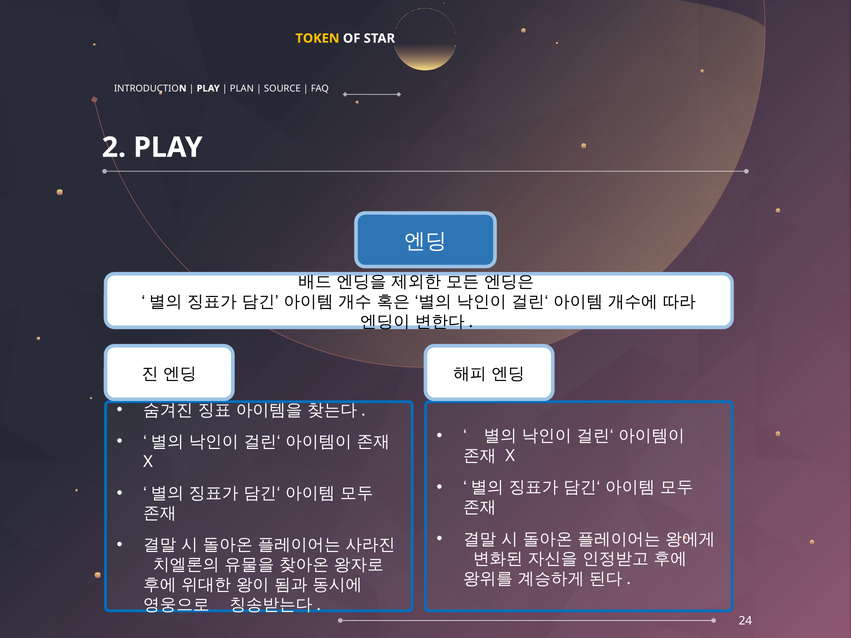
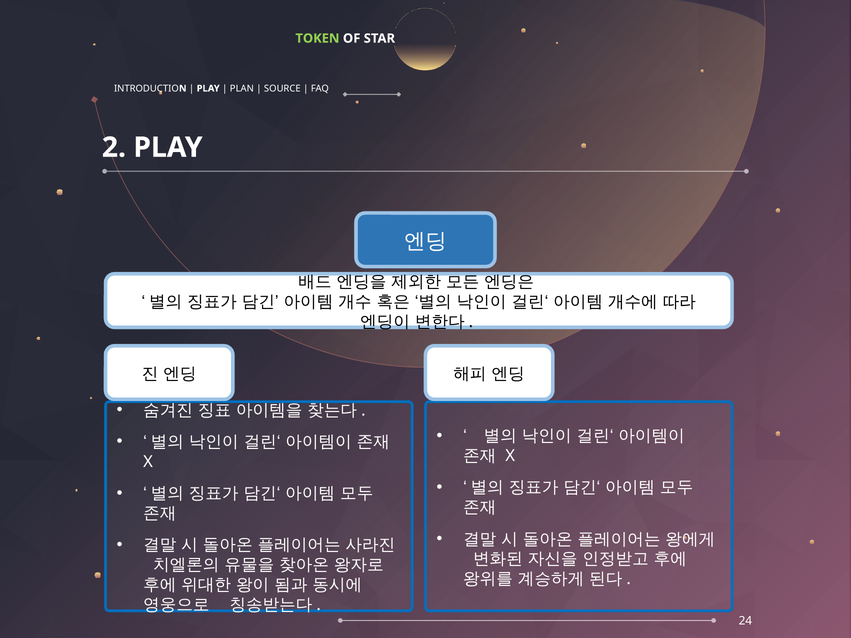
TOKEN colour: yellow -> light green
